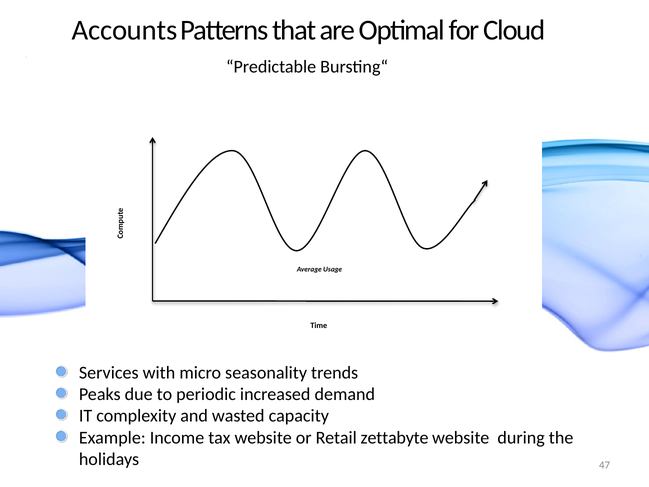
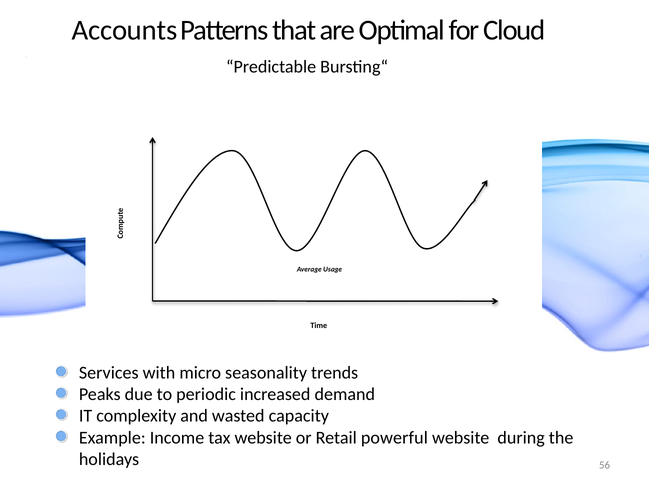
zettabyte: zettabyte -> powerful
47: 47 -> 56
